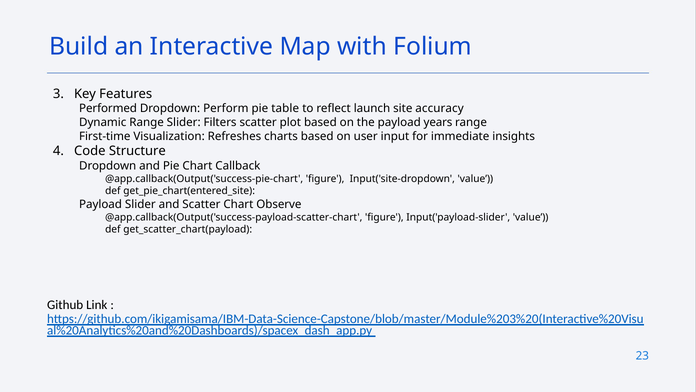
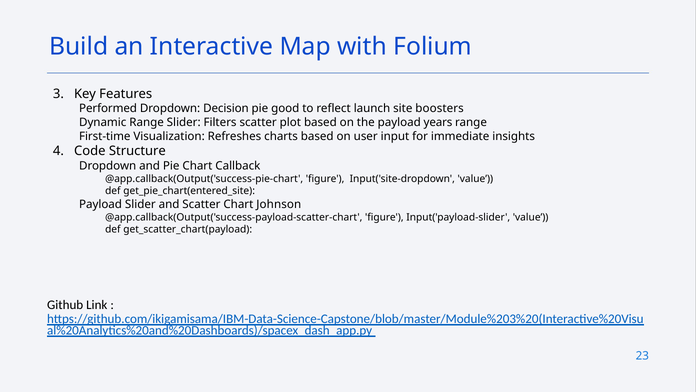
Perform: Perform -> Decision
table: table -> good
accuracy: accuracy -> boosters
Observe: Observe -> Johnson
